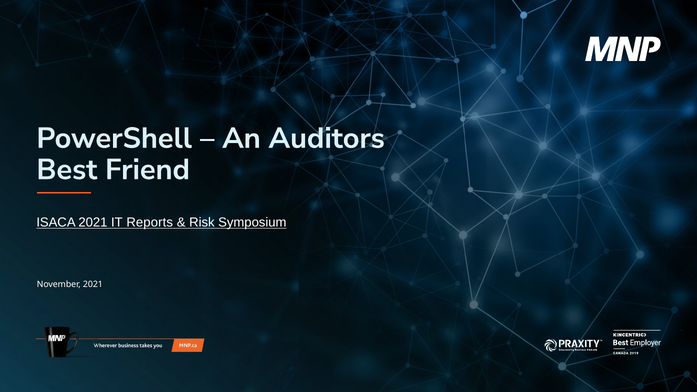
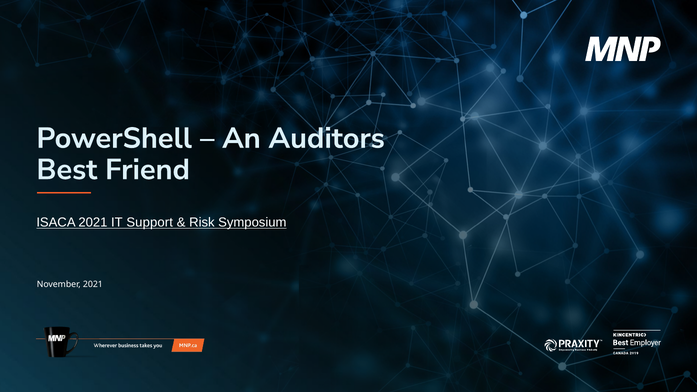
Reports: Reports -> Support
